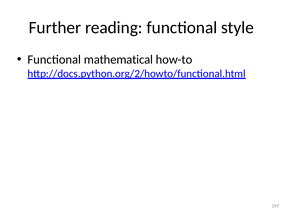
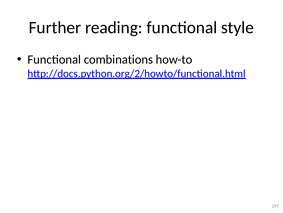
mathematical: mathematical -> combinations
